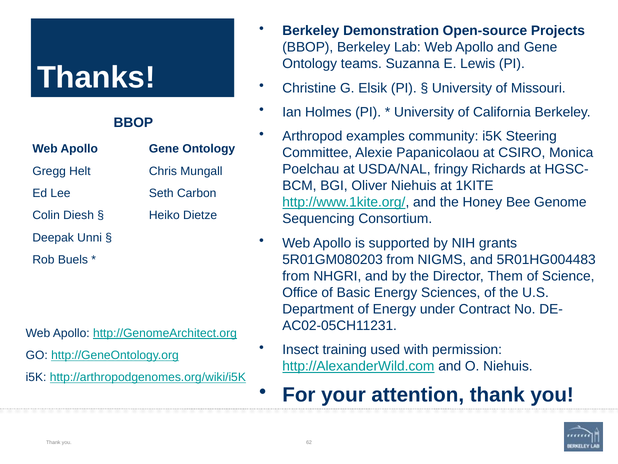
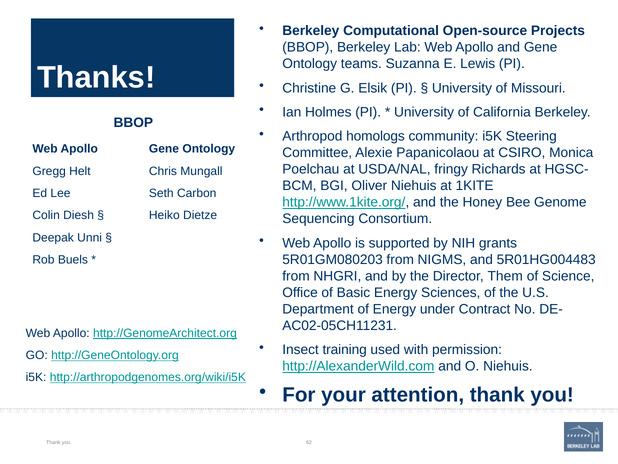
Demonstration: Demonstration -> Computational
examples: examples -> homologs
